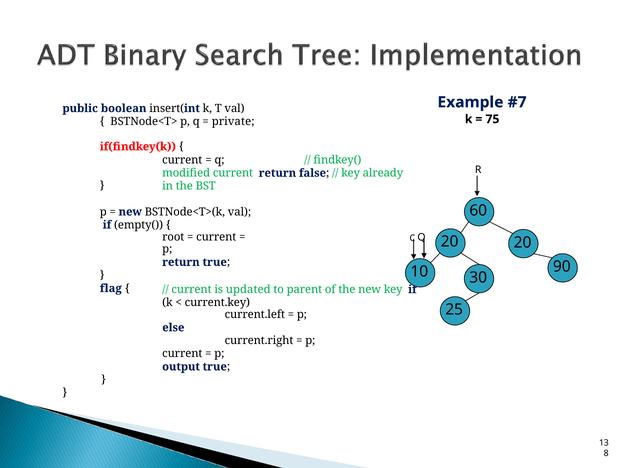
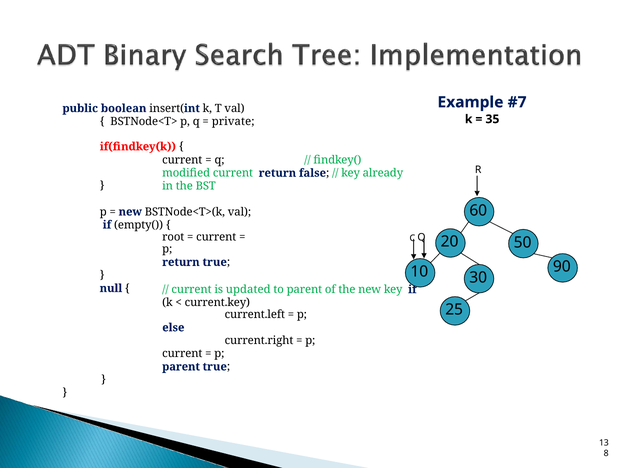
75: 75 -> 35
20 20: 20 -> 50
flag: flag -> null
output at (181, 367): output -> parent
